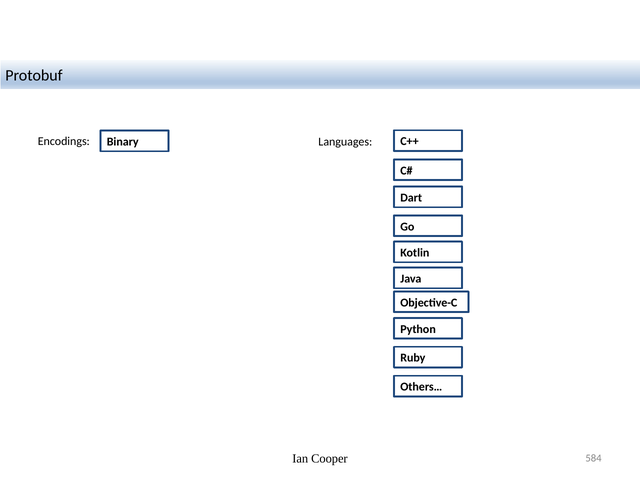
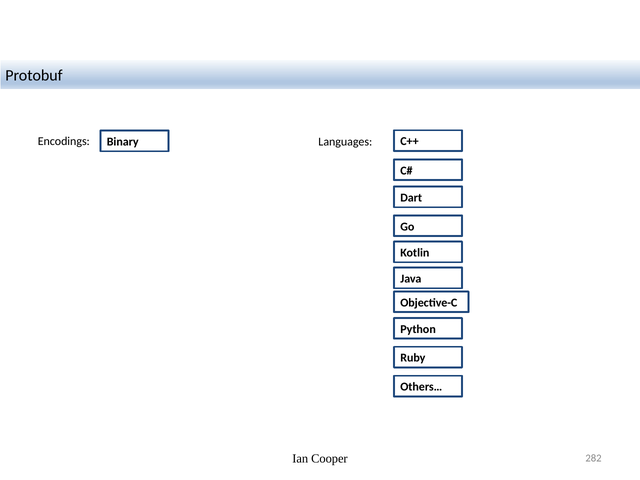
584: 584 -> 282
